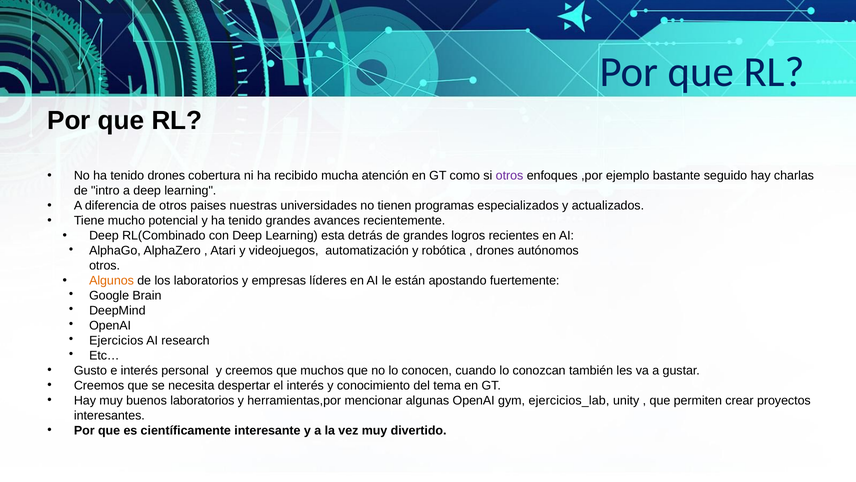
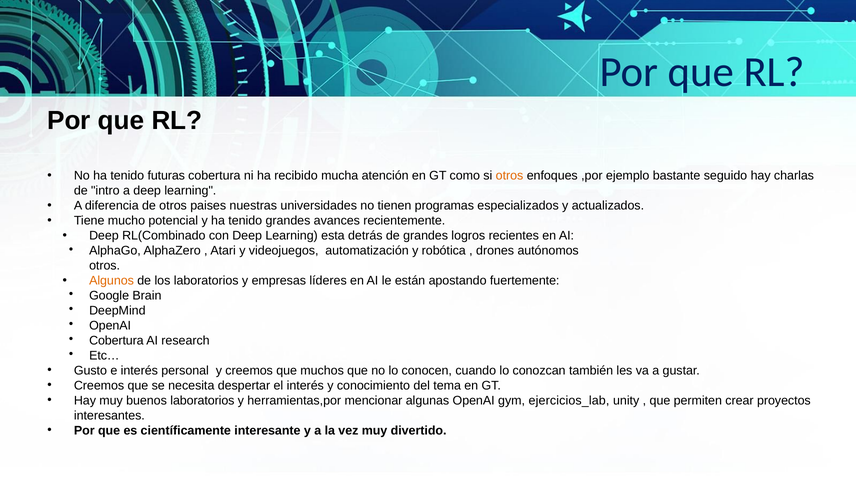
tenido drones: drones -> futuras
otros at (510, 176) colour: purple -> orange
Ejercicios at (116, 340): Ejercicios -> Cobertura
